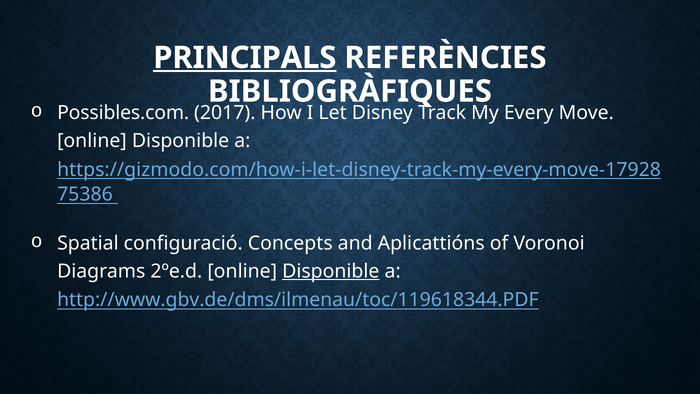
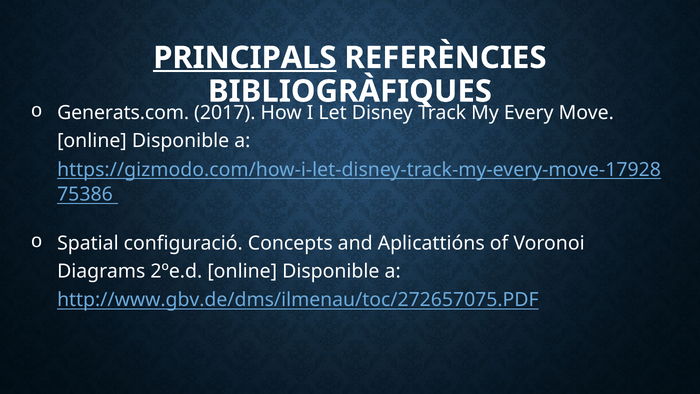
Possibles.com: Possibles.com -> Generats.com
Disponible at (331, 271) underline: present -> none
http://www.gbv.de/dms/ilmenau/toc/119618344.PDF: http://www.gbv.de/dms/ilmenau/toc/119618344.PDF -> http://www.gbv.de/dms/ilmenau/toc/272657075.PDF
